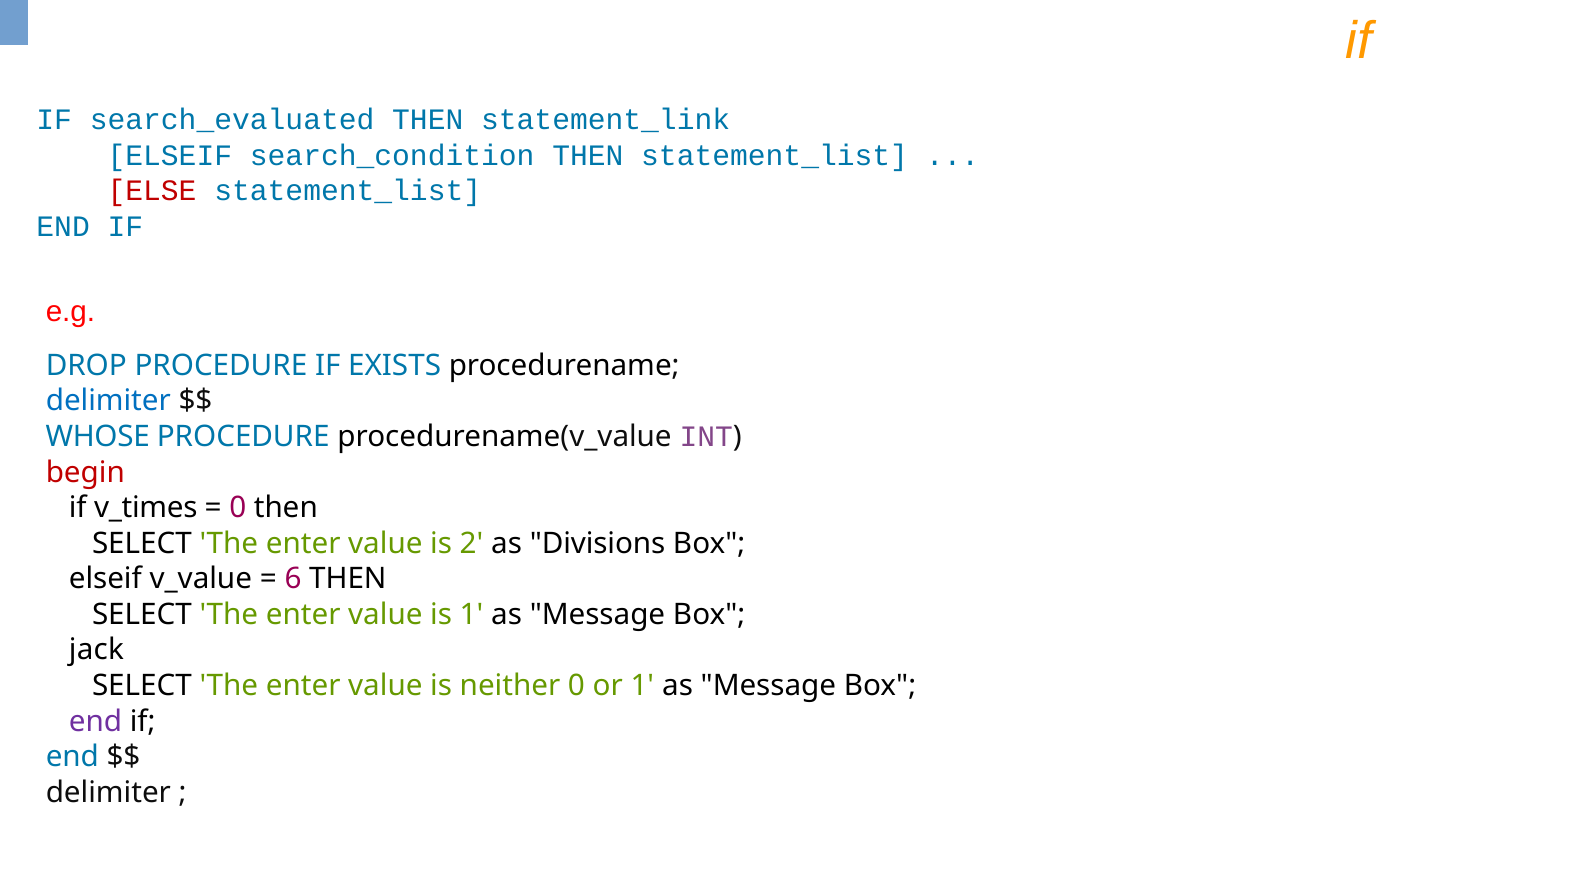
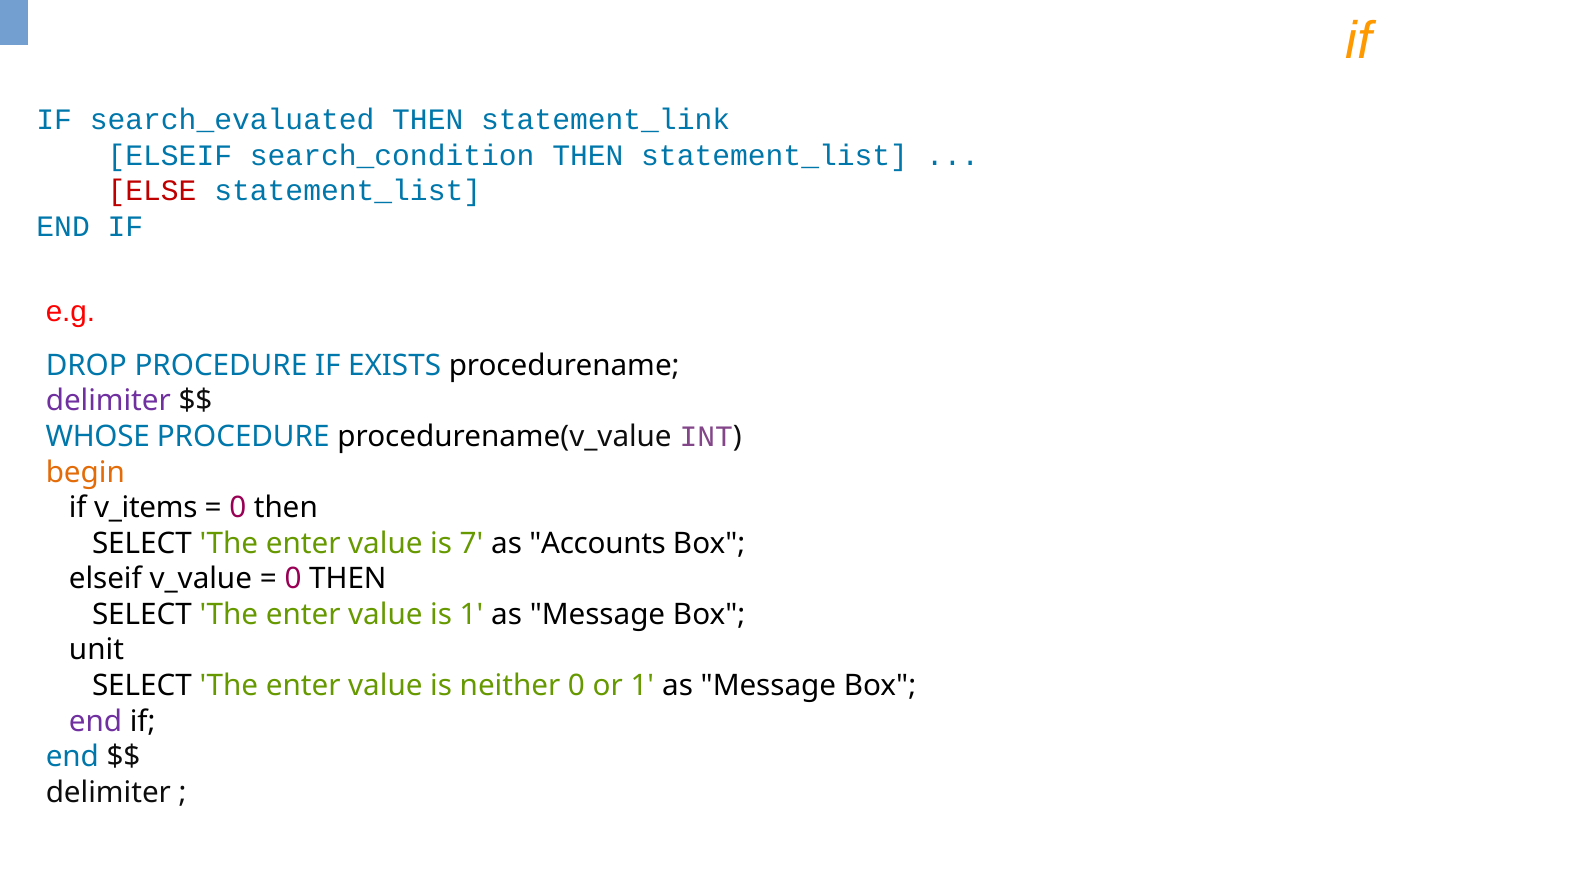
delimiter at (108, 401) colour: blue -> purple
begin colour: red -> orange
v_times: v_times -> v_items
2: 2 -> 7
Divisions: Divisions -> Accounts
6 at (293, 579): 6 -> 0
jack: jack -> unit
